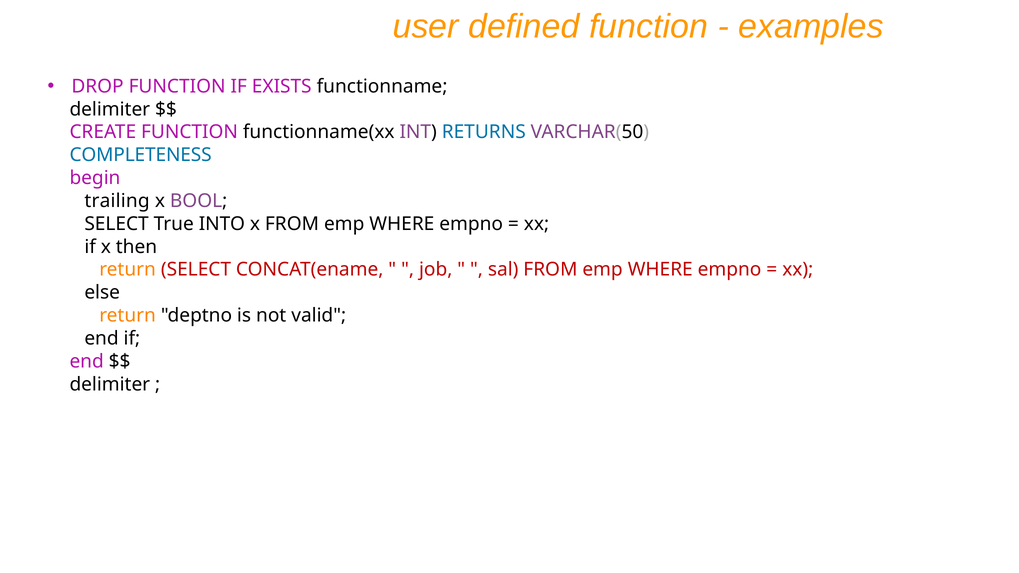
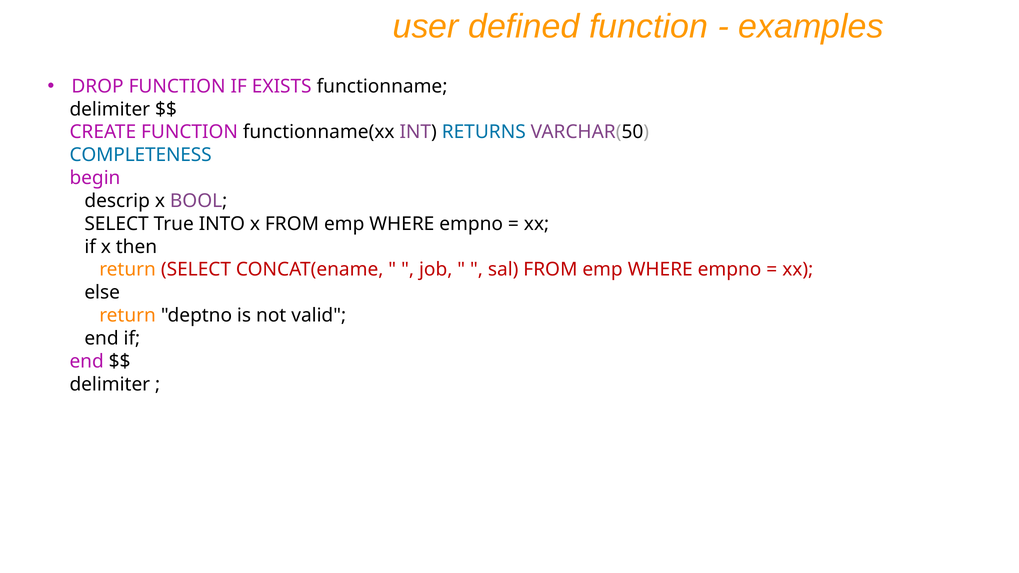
trailing: trailing -> descrip
